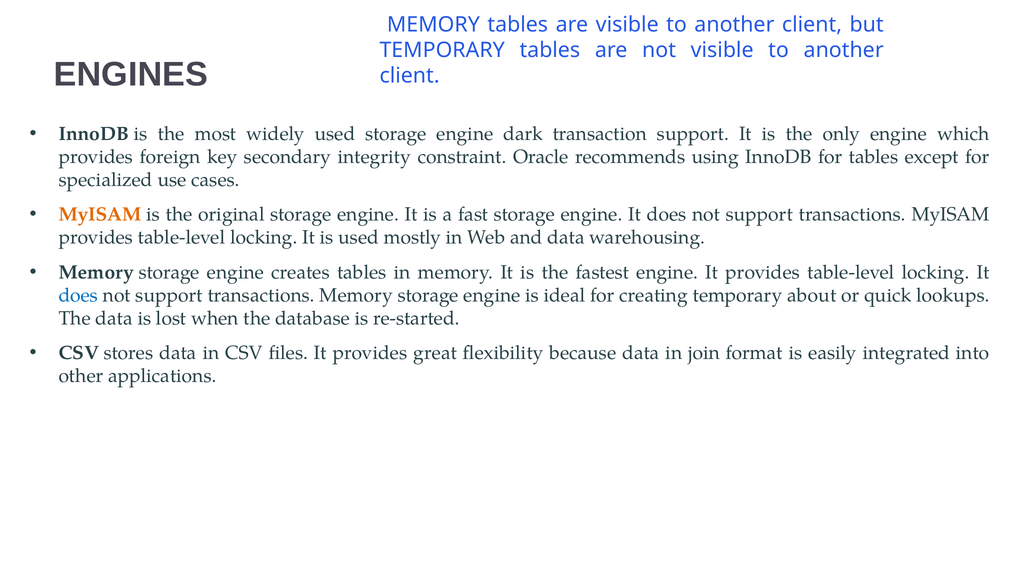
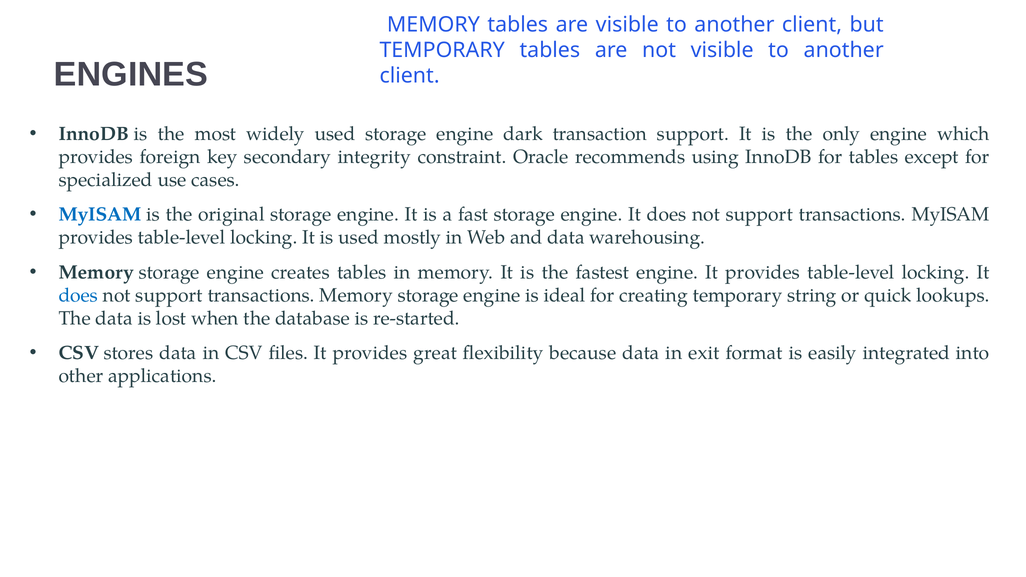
MyISAM at (100, 215) colour: orange -> blue
about: about -> string
join: join -> exit
